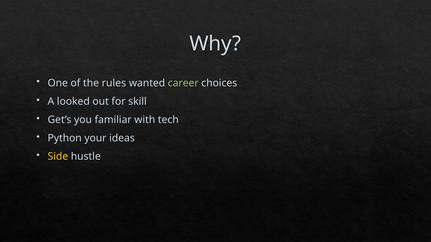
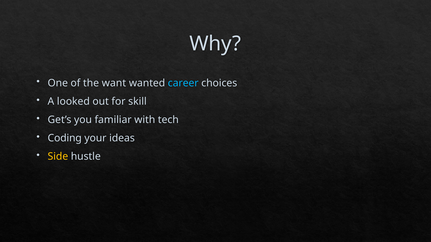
rules: rules -> want
career colour: light green -> light blue
Python: Python -> Coding
